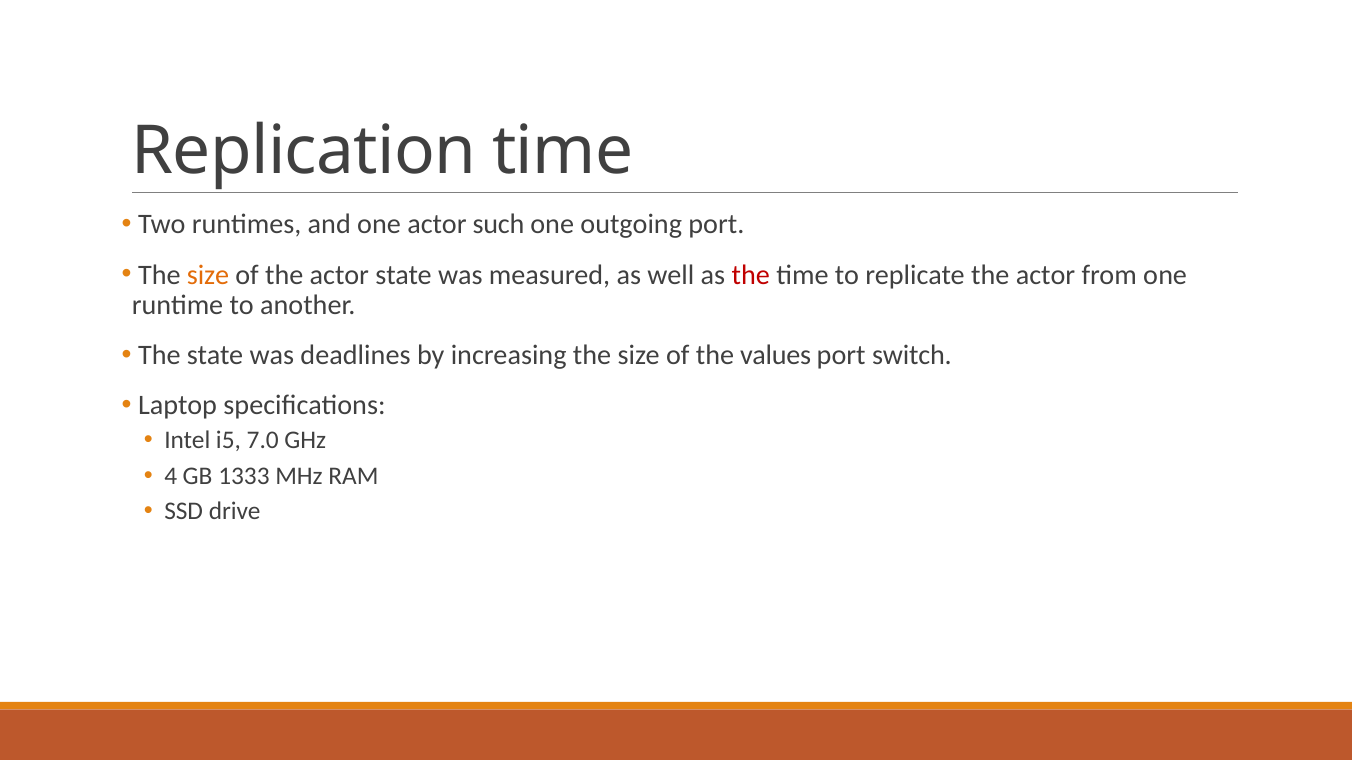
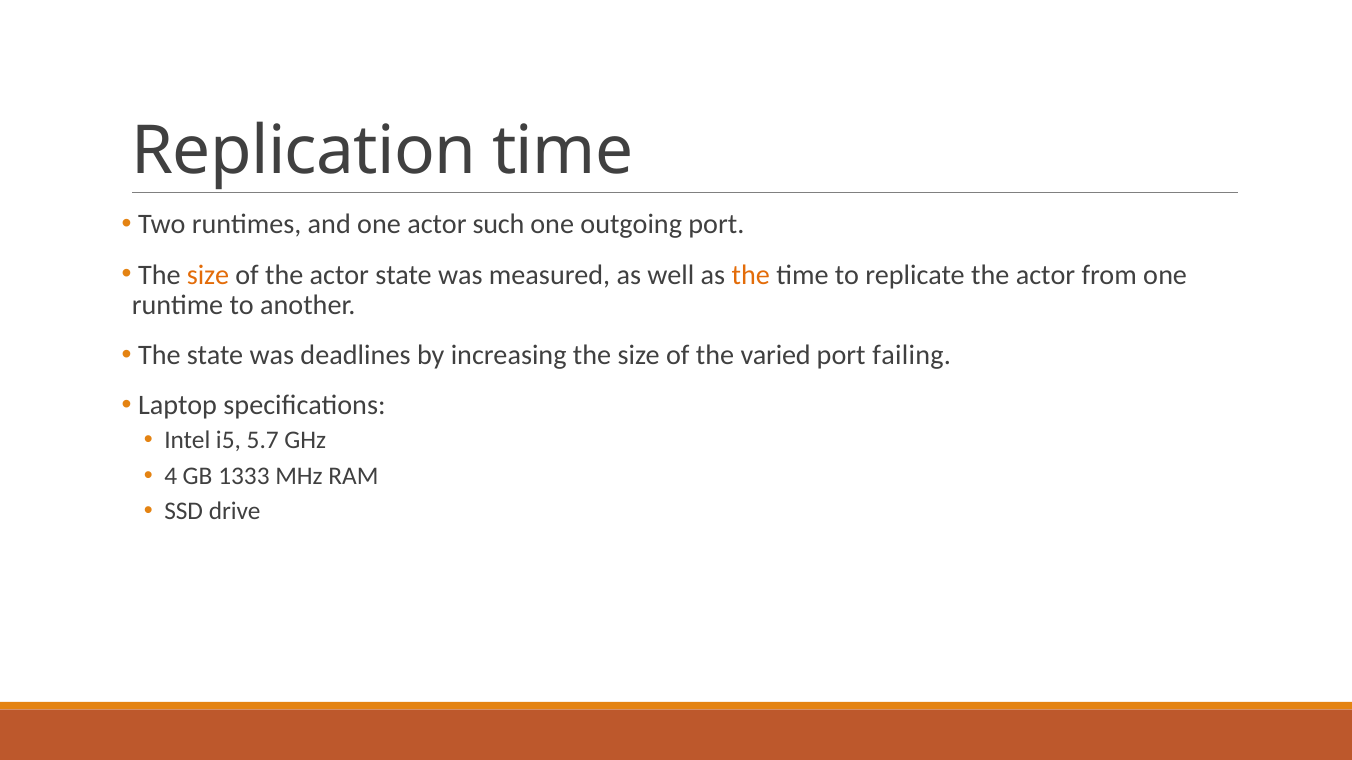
the at (751, 275) colour: red -> orange
values: values -> varied
switch: switch -> failing
7.0: 7.0 -> 5.7
